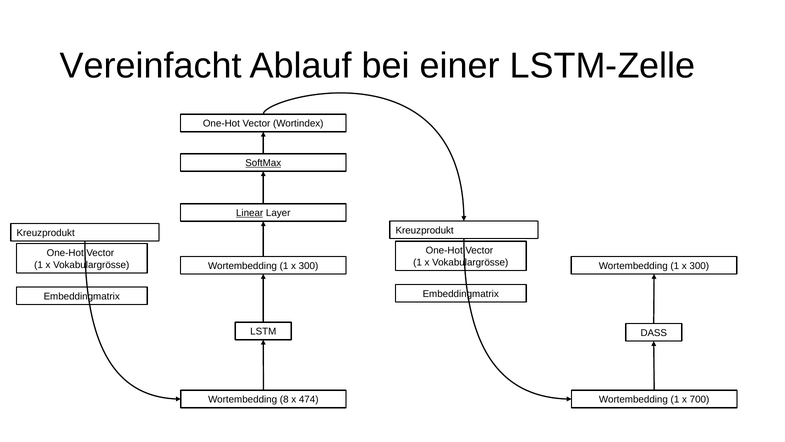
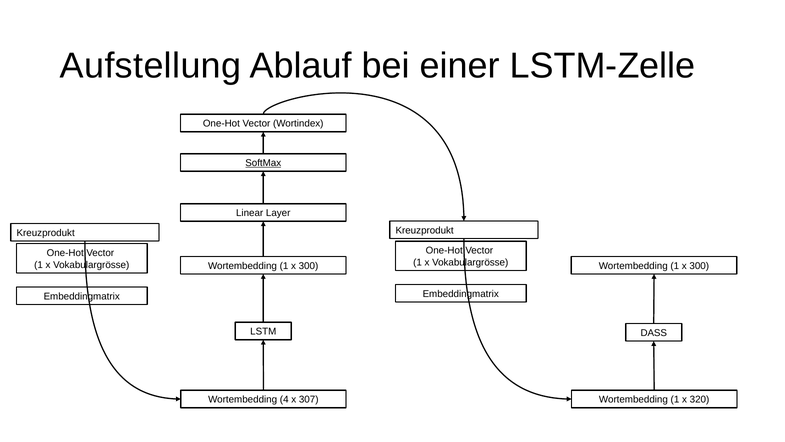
Vereinfacht: Vereinfacht -> Aufstellung
Linear underline: present -> none
8: 8 -> 4
474: 474 -> 307
700: 700 -> 320
